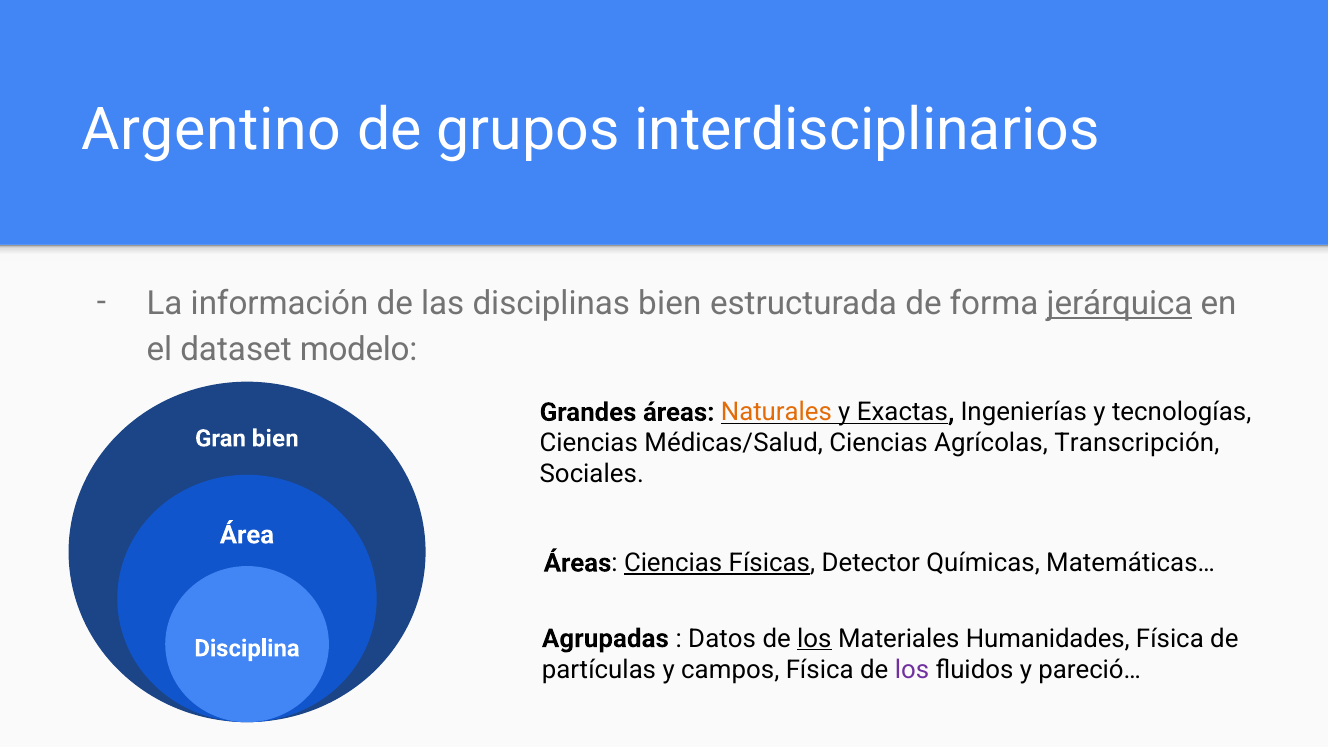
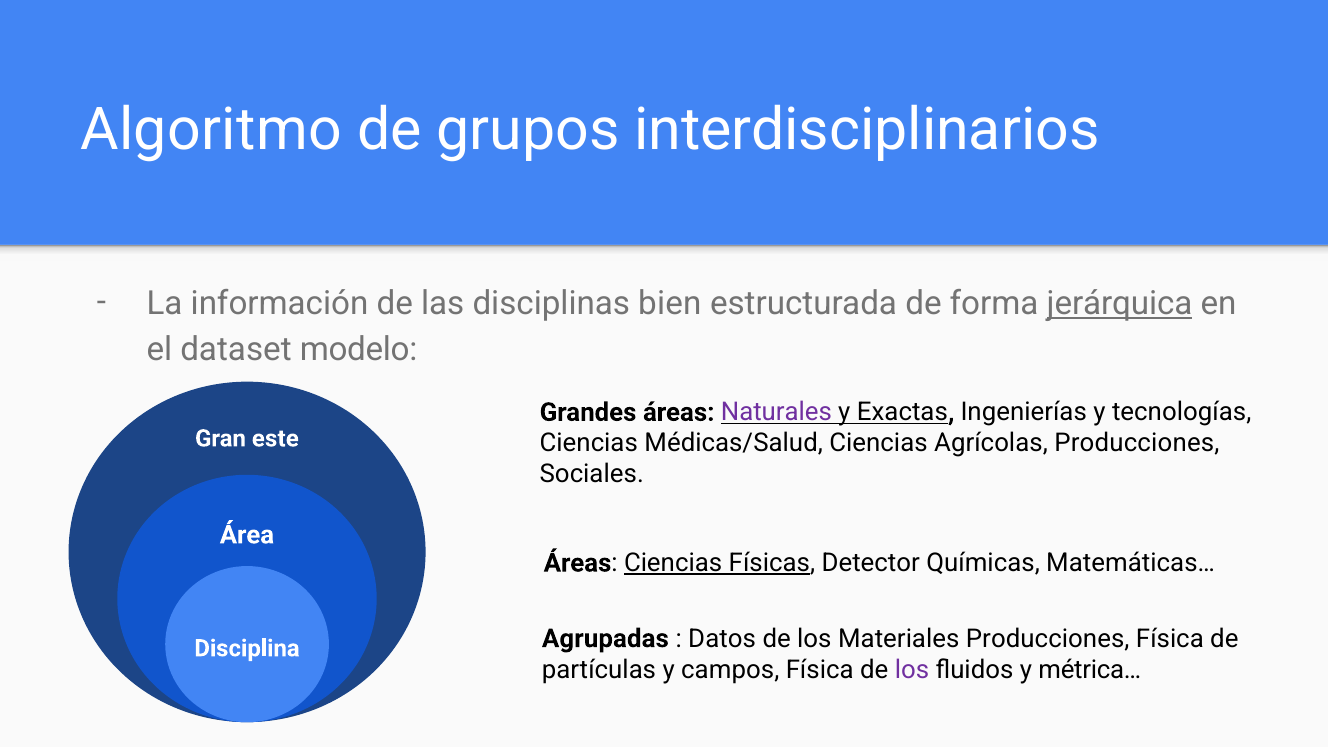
Argentino: Argentino -> Algoritmo
Naturales colour: orange -> purple
Gran bien: bien -> este
Agrícolas Transcripción: Transcripción -> Producciones
los at (814, 639) underline: present -> none
Materiales Humanidades: Humanidades -> Producciones
pareció…: pareció… -> métrica…
